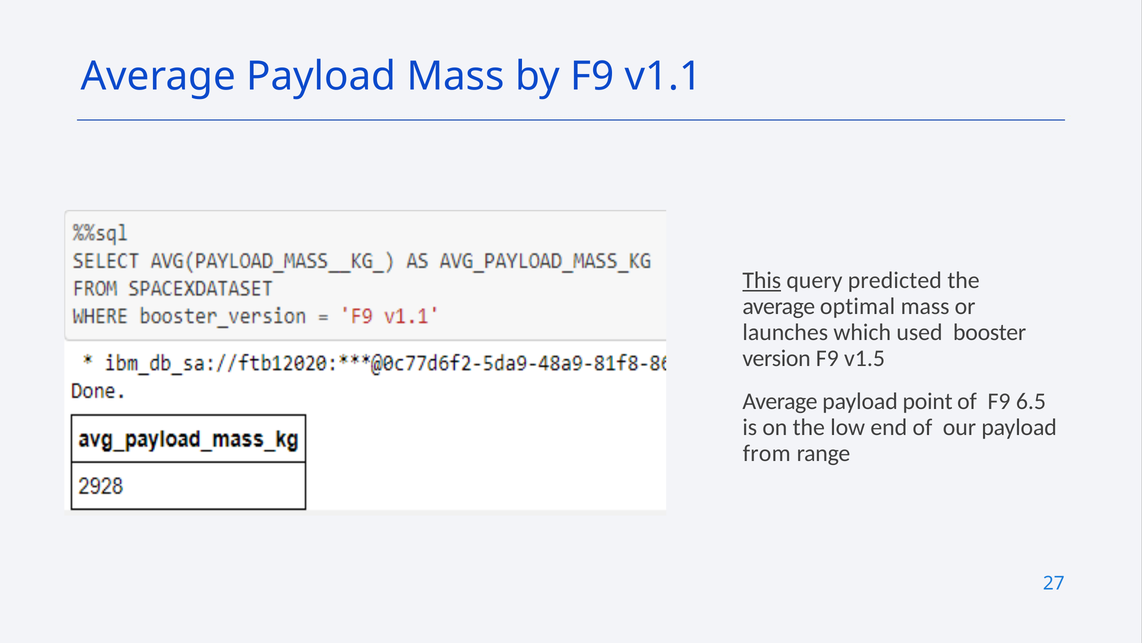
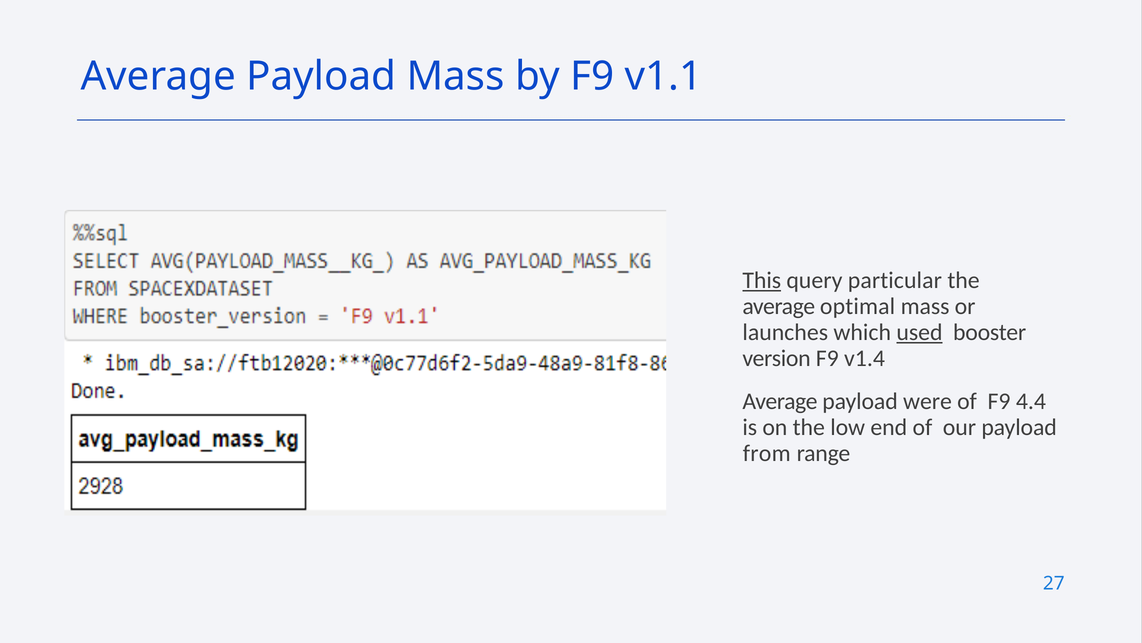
predicted: predicted -> particular
used underline: none -> present
v1.5: v1.5 -> v1.4
point: point -> were
6.5: 6.5 -> 4.4
